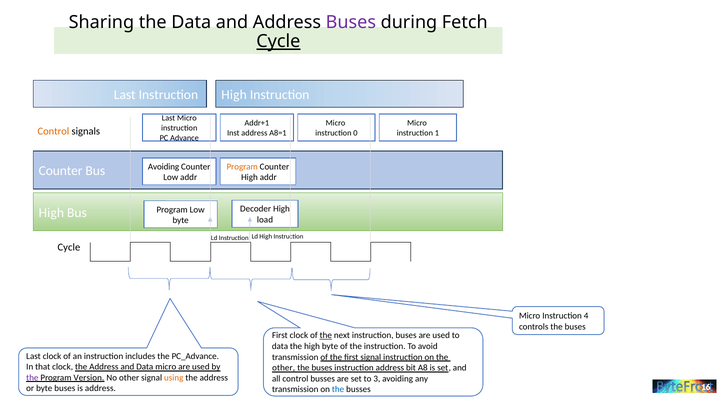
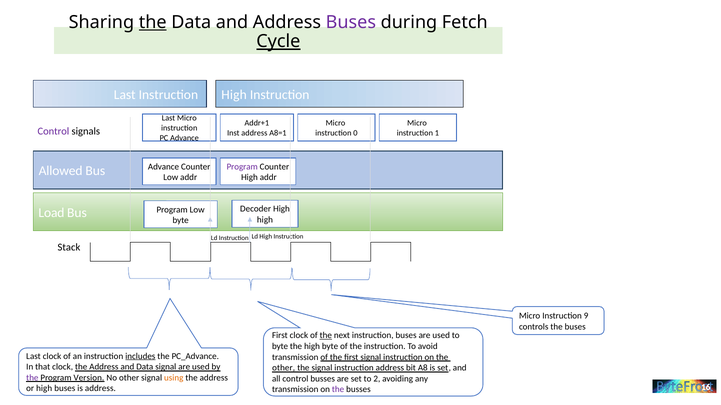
the at (153, 22) underline: none -> present
Control at (53, 132) colour: orange -> purple
Avoiding at (164, 167): Avoiding -> Advance
Program at (242, 167) colour: orange -> purple
Counter at (61, 171): Counter -> Allowed
High at (51, 213): High -> Load
load at (265, 220): load -> high
Cycle at (69, 248): Cycle -> Stack
4: 4 -> 9
data at (280, 347): data -> byte
includes underline: none -> present
Data micro: micro -> signal
buses at (322, 368): buses -> signal
3: 3 -> 2
or byte: byte -> high
the at (338, 390) colour: blue -> purple
